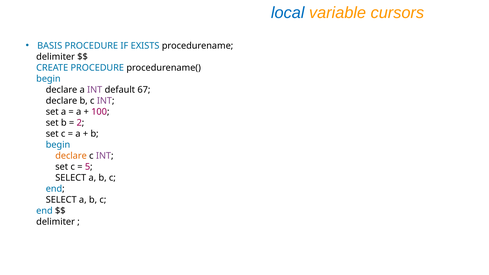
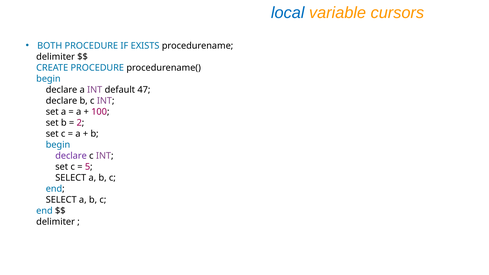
BASIS: BASIS -> BOTH
67: 67 -> 47
declare at (71, 156) colour: orange -> purple
